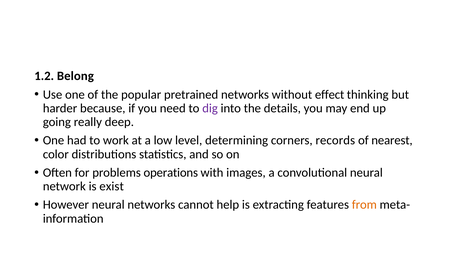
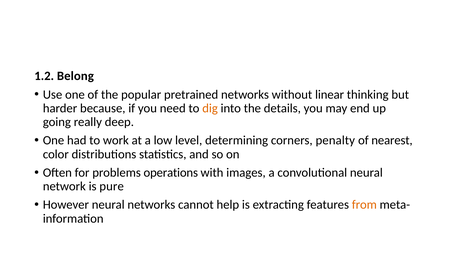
effect: effect -> linear
dig colour: purple -> orange
records: records -> penalty
exist: exist -> pure
